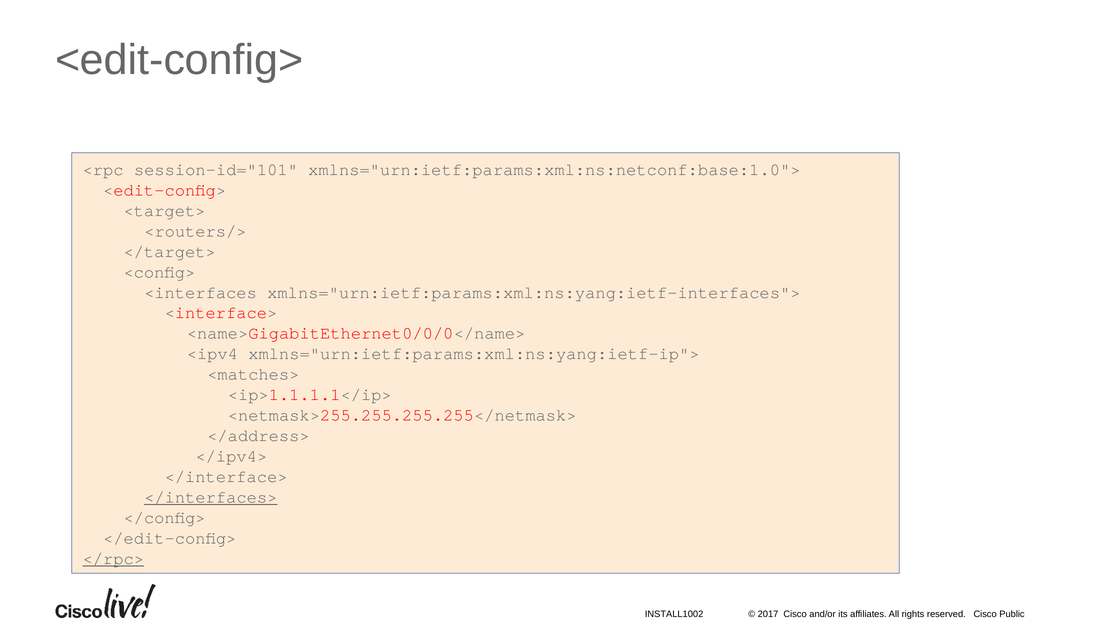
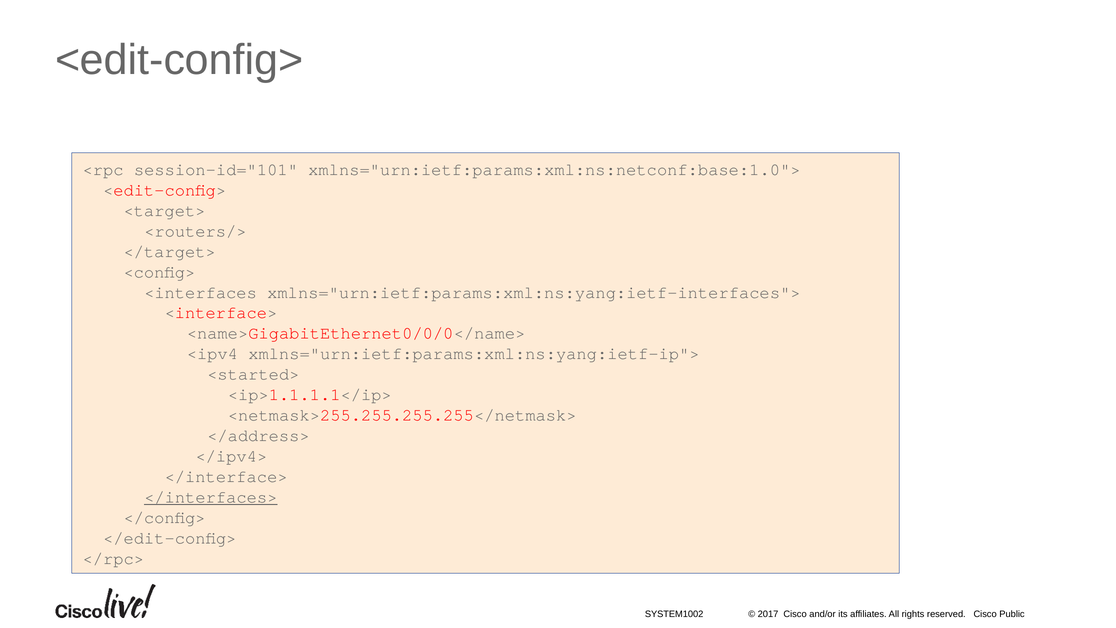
<matches>: <matches> -> <started>
</rpc> underline: present -> none
INSTALL1002: INSTALL1002 -> SYSTEM1002
